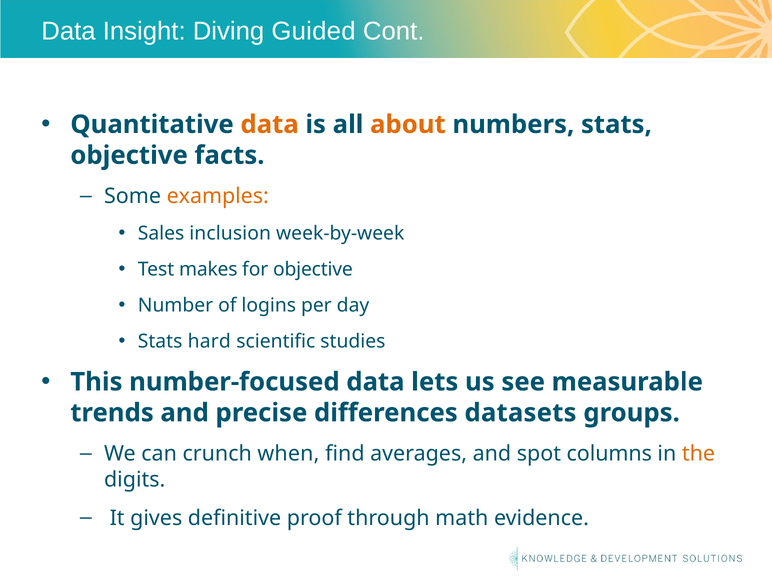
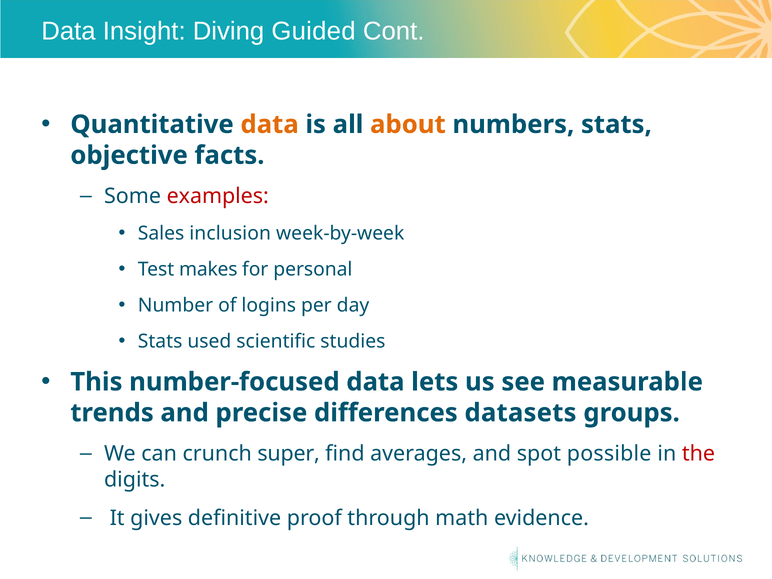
examples colour: orange -> red
for objective: objective -> personal
hard: hard -> used
when: when -> super
columns: columns -> possible
the colour: orange -> red
